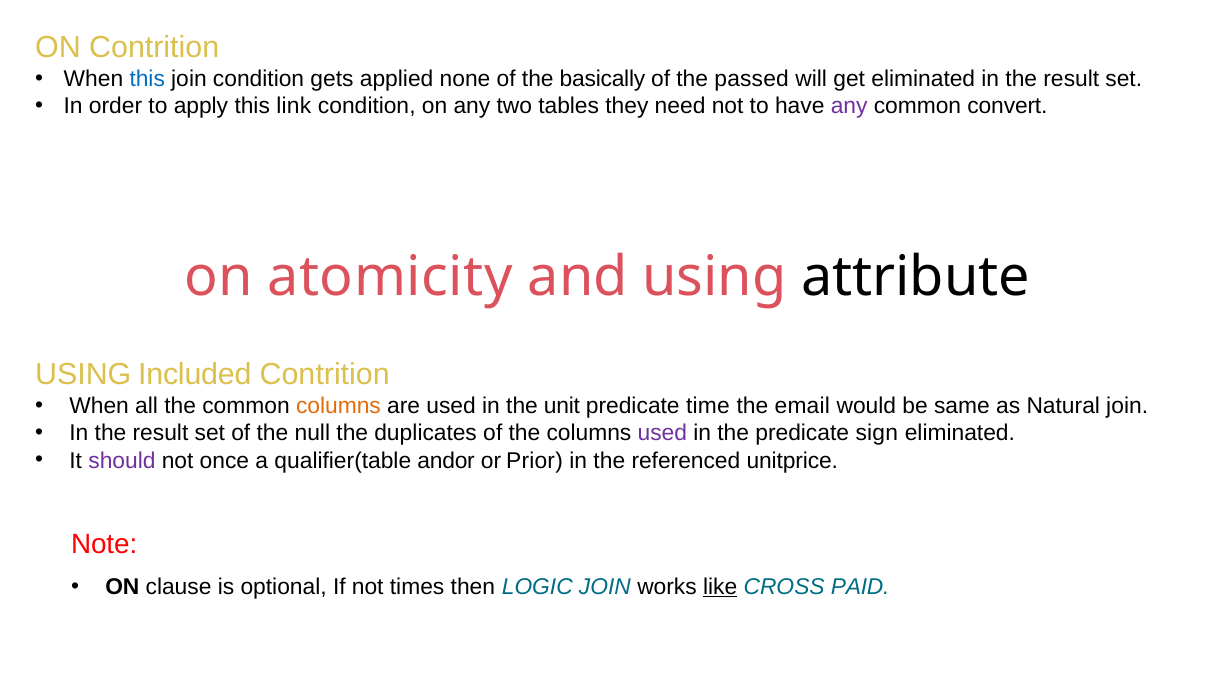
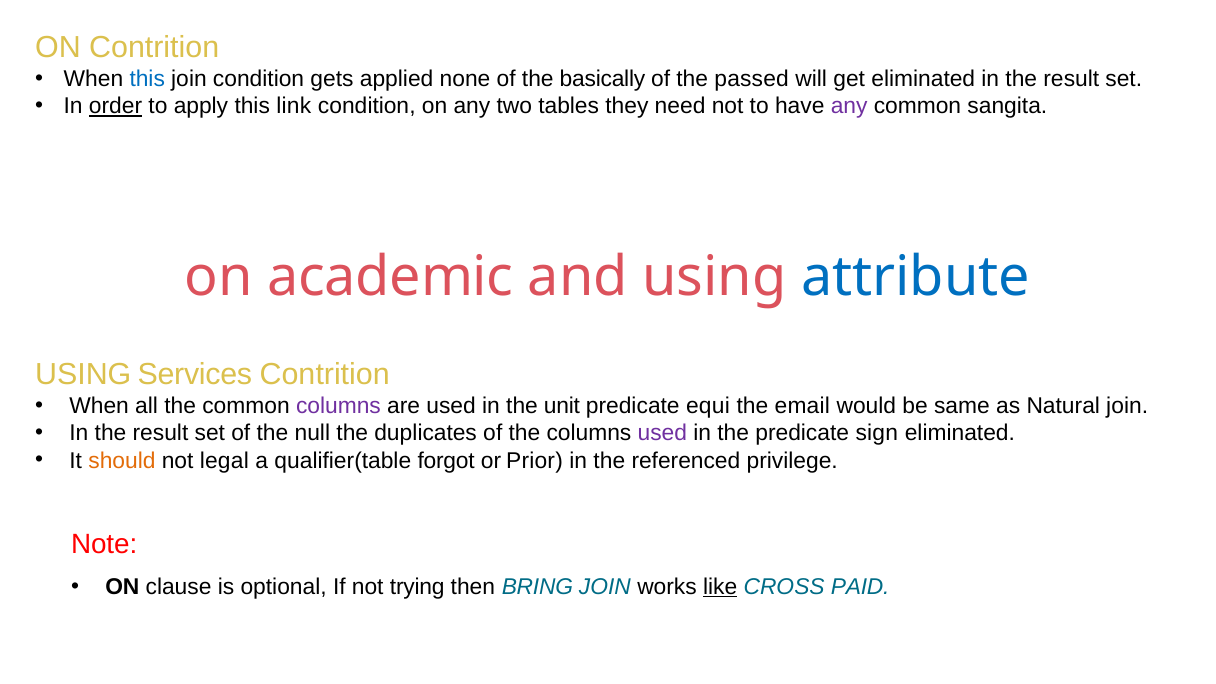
order underline: none -> present
convert: convert -> sangita
atomicity: atomicity -> academic
attribute colour: black -> blue
Included: Included -> Services
columns at (338, 406) colour: orange -> purple
time: time -> equi
should colour: purple -> orange
once: once -> legal
andor: andor -> forgot
unitprice: unitprice -> privilege
times: times -> trying
LOGIC: LOGIC -> BRING
